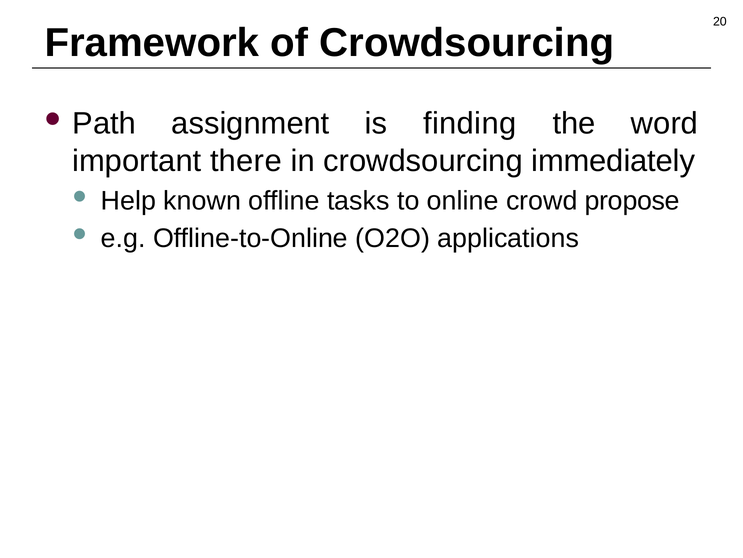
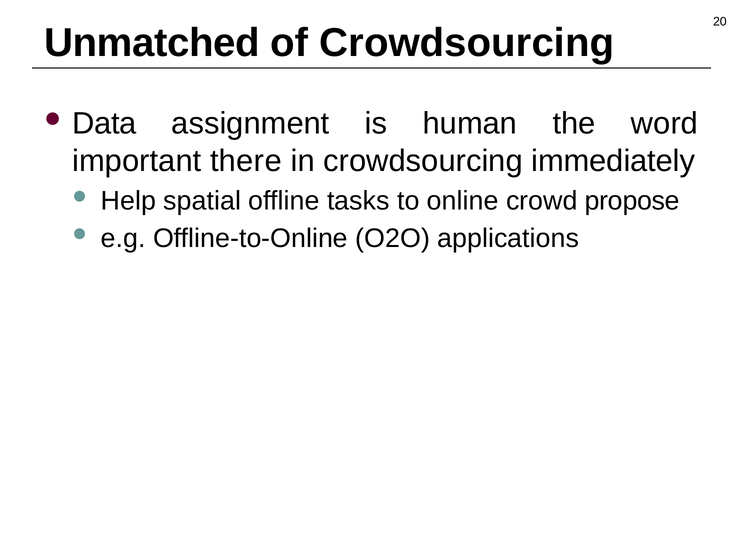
Framework: Framework -> Unmatched
Path: Path -> Data
finding: finding -> human
known: known -> spatial
